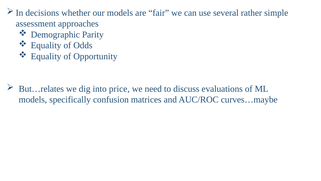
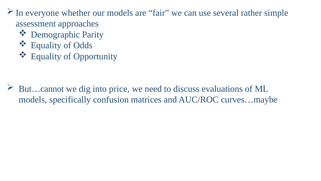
decisions: decisions -> everyone
But…relates: But…relates -> But…cannot
